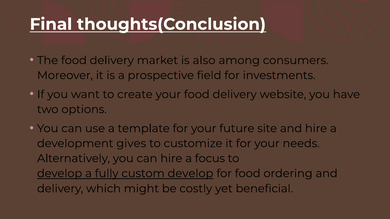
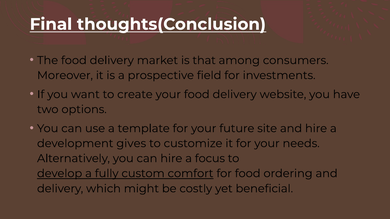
also: also -> that
custom develop: develop -> comfort
